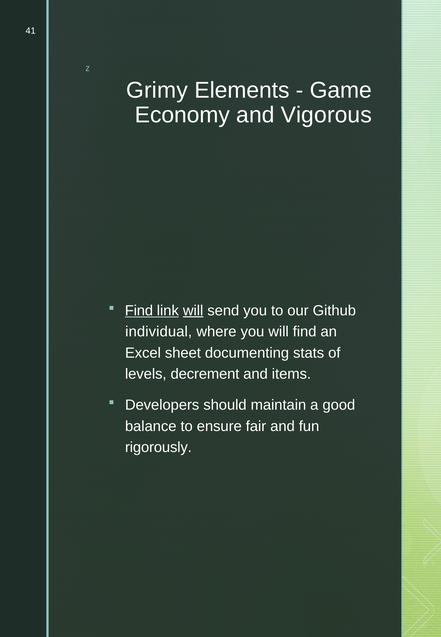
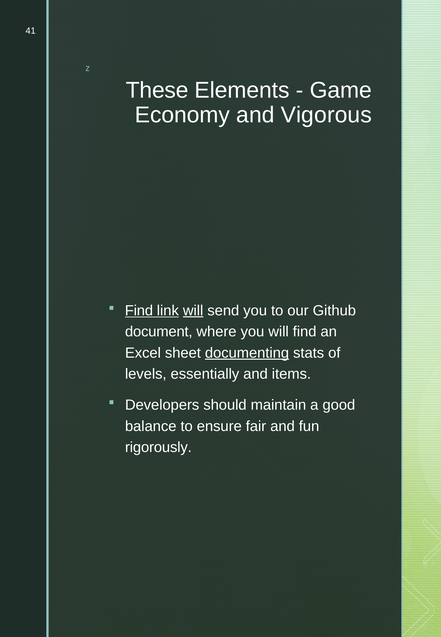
Grimy: Grimy -> These
individual: individual -> document
documenting underline: none -> present
decrement: decrement -> essentially
